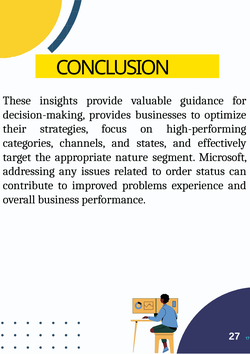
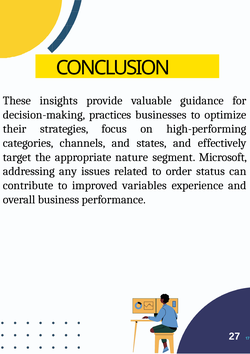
provides: provides -> practices
problems: problems -> variables
